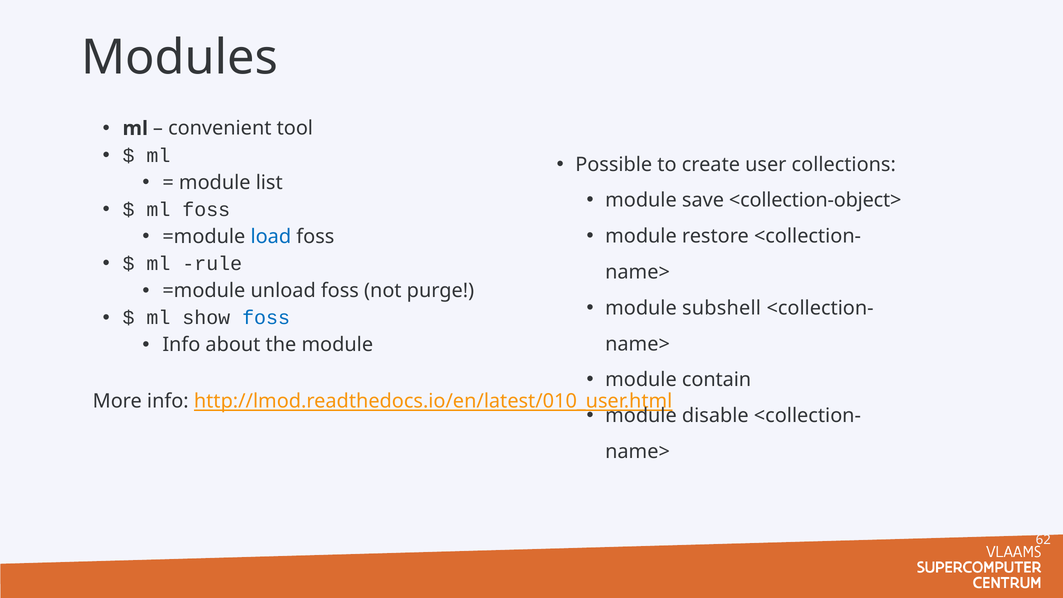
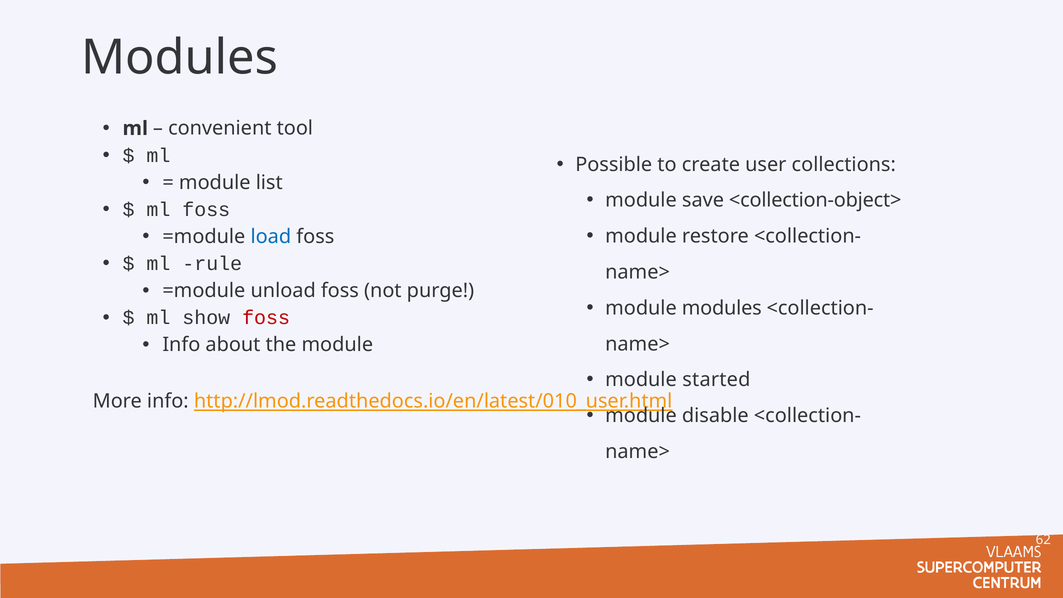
module subshell: subshell -> modules
foss at (266, 318) colour: blue -> red
contain: contain -> started
